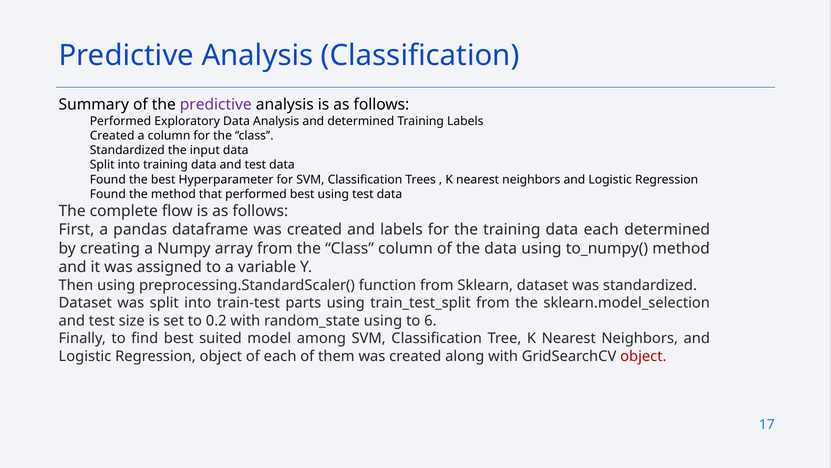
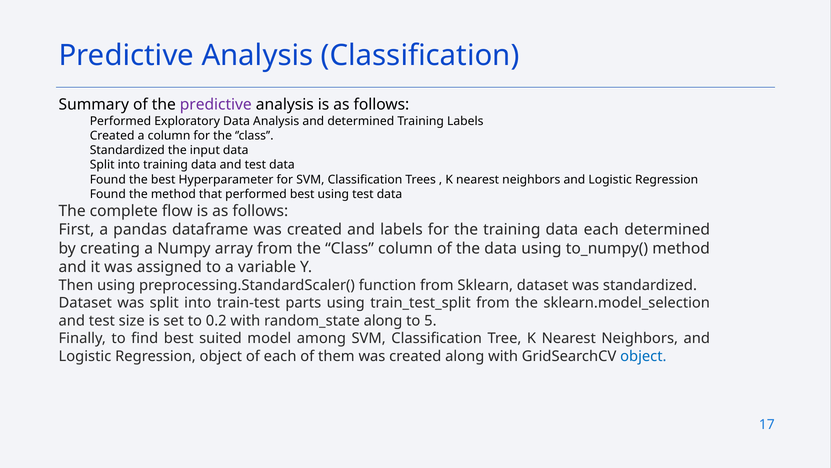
random_state using: using -> along
6: 6 -> 5
object at (643, 356) colour: red -> blue
